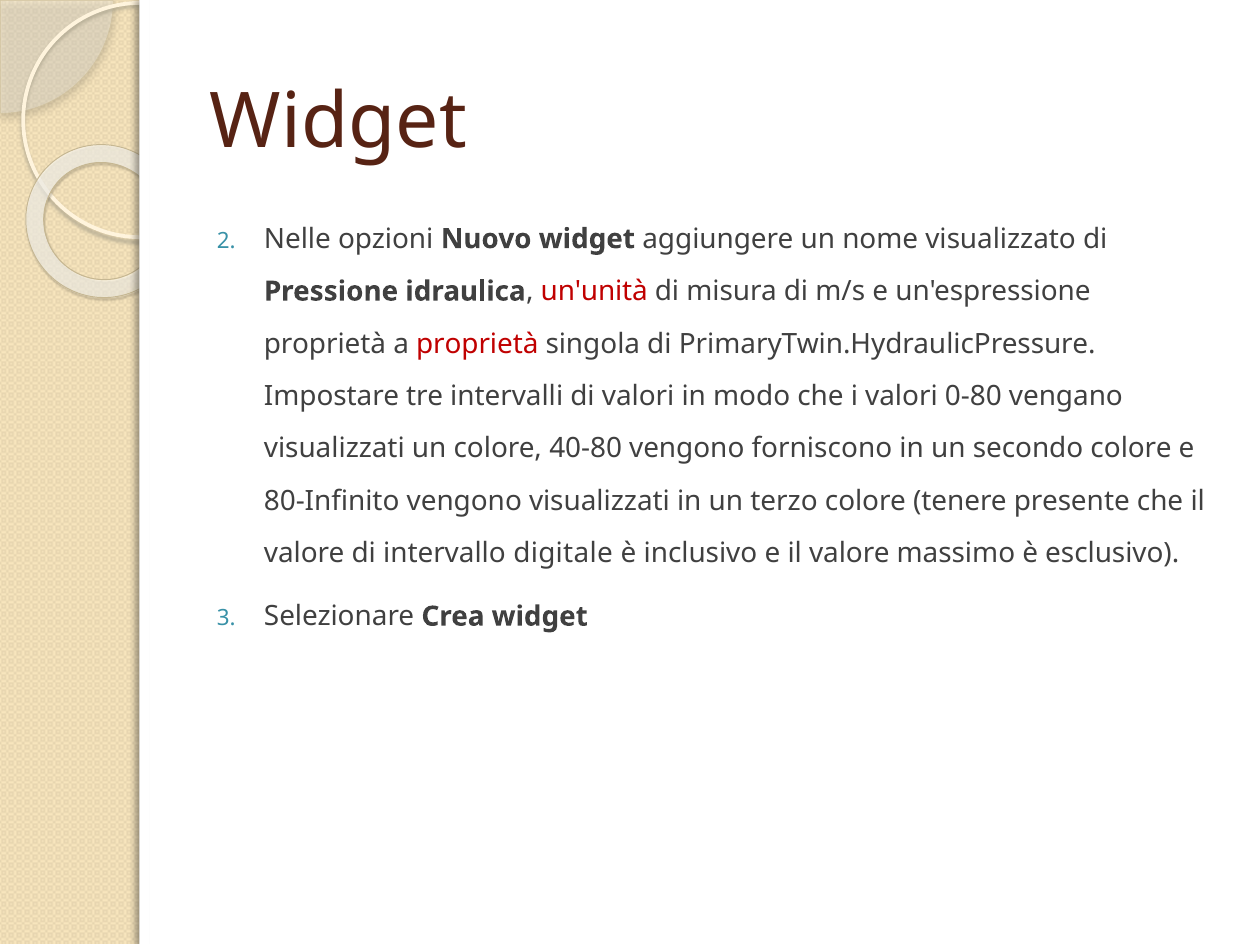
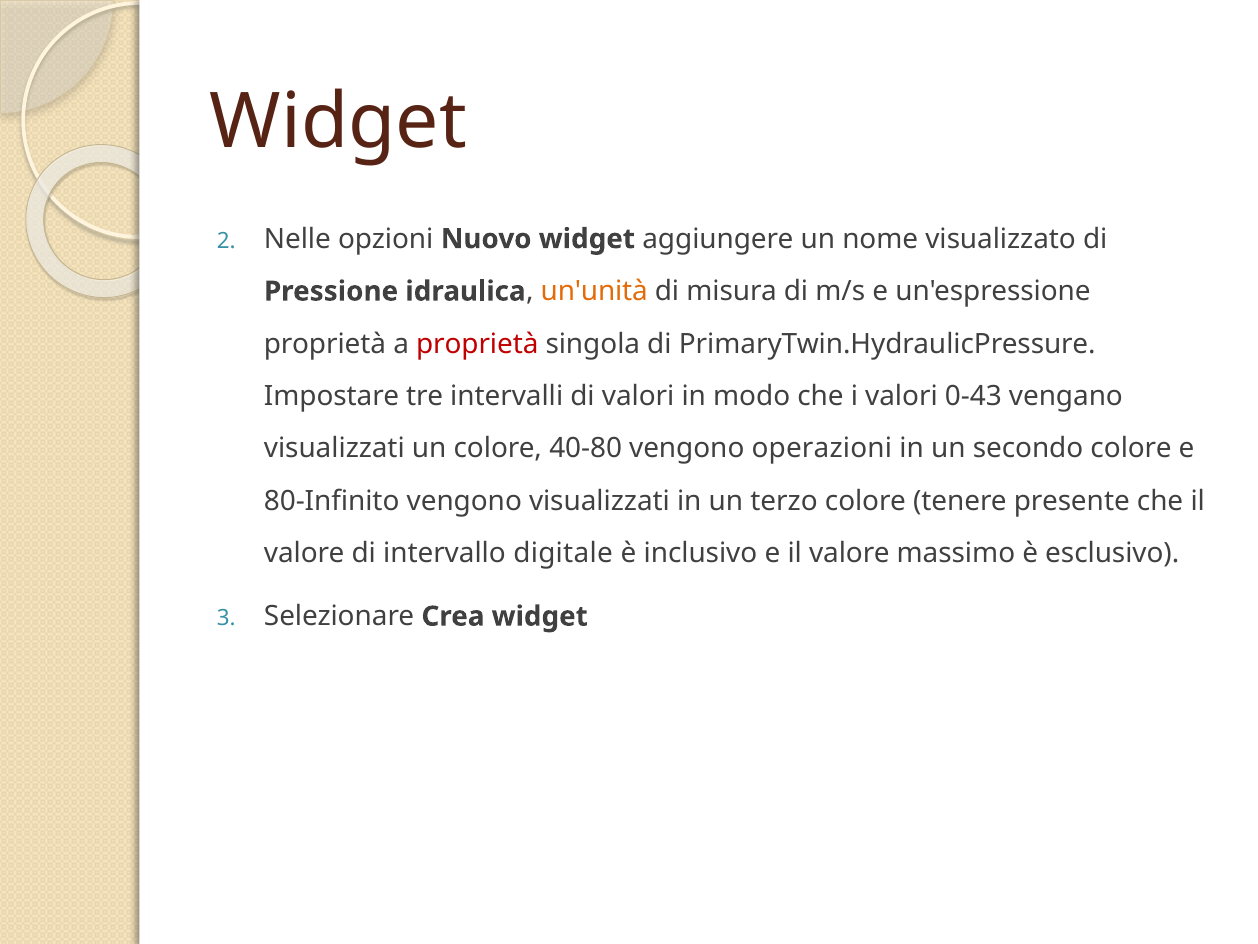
un'unità colour: red -> orange
0-80: 0-80 -> 0-43
forniscono: forniscono -> operazioni
